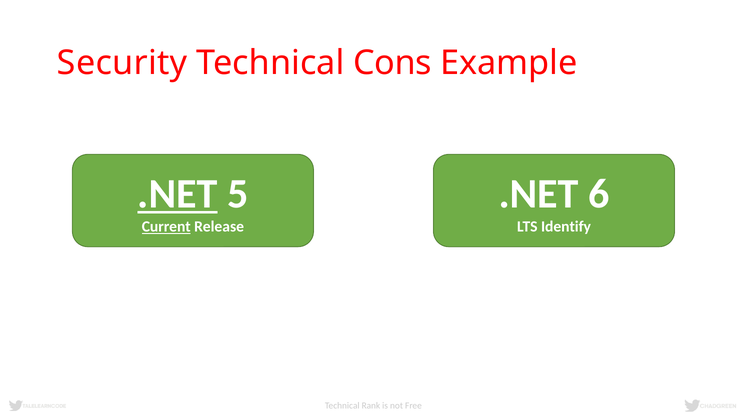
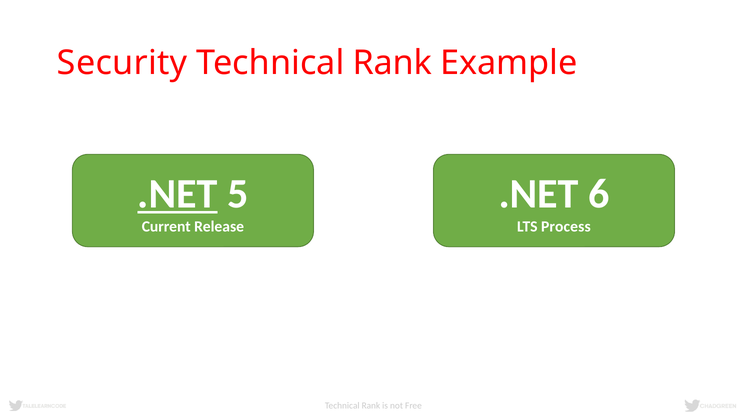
Cons at (392, 63): Cons -> Rank
Current underline: present -> none
Identify: Identify -> Process
